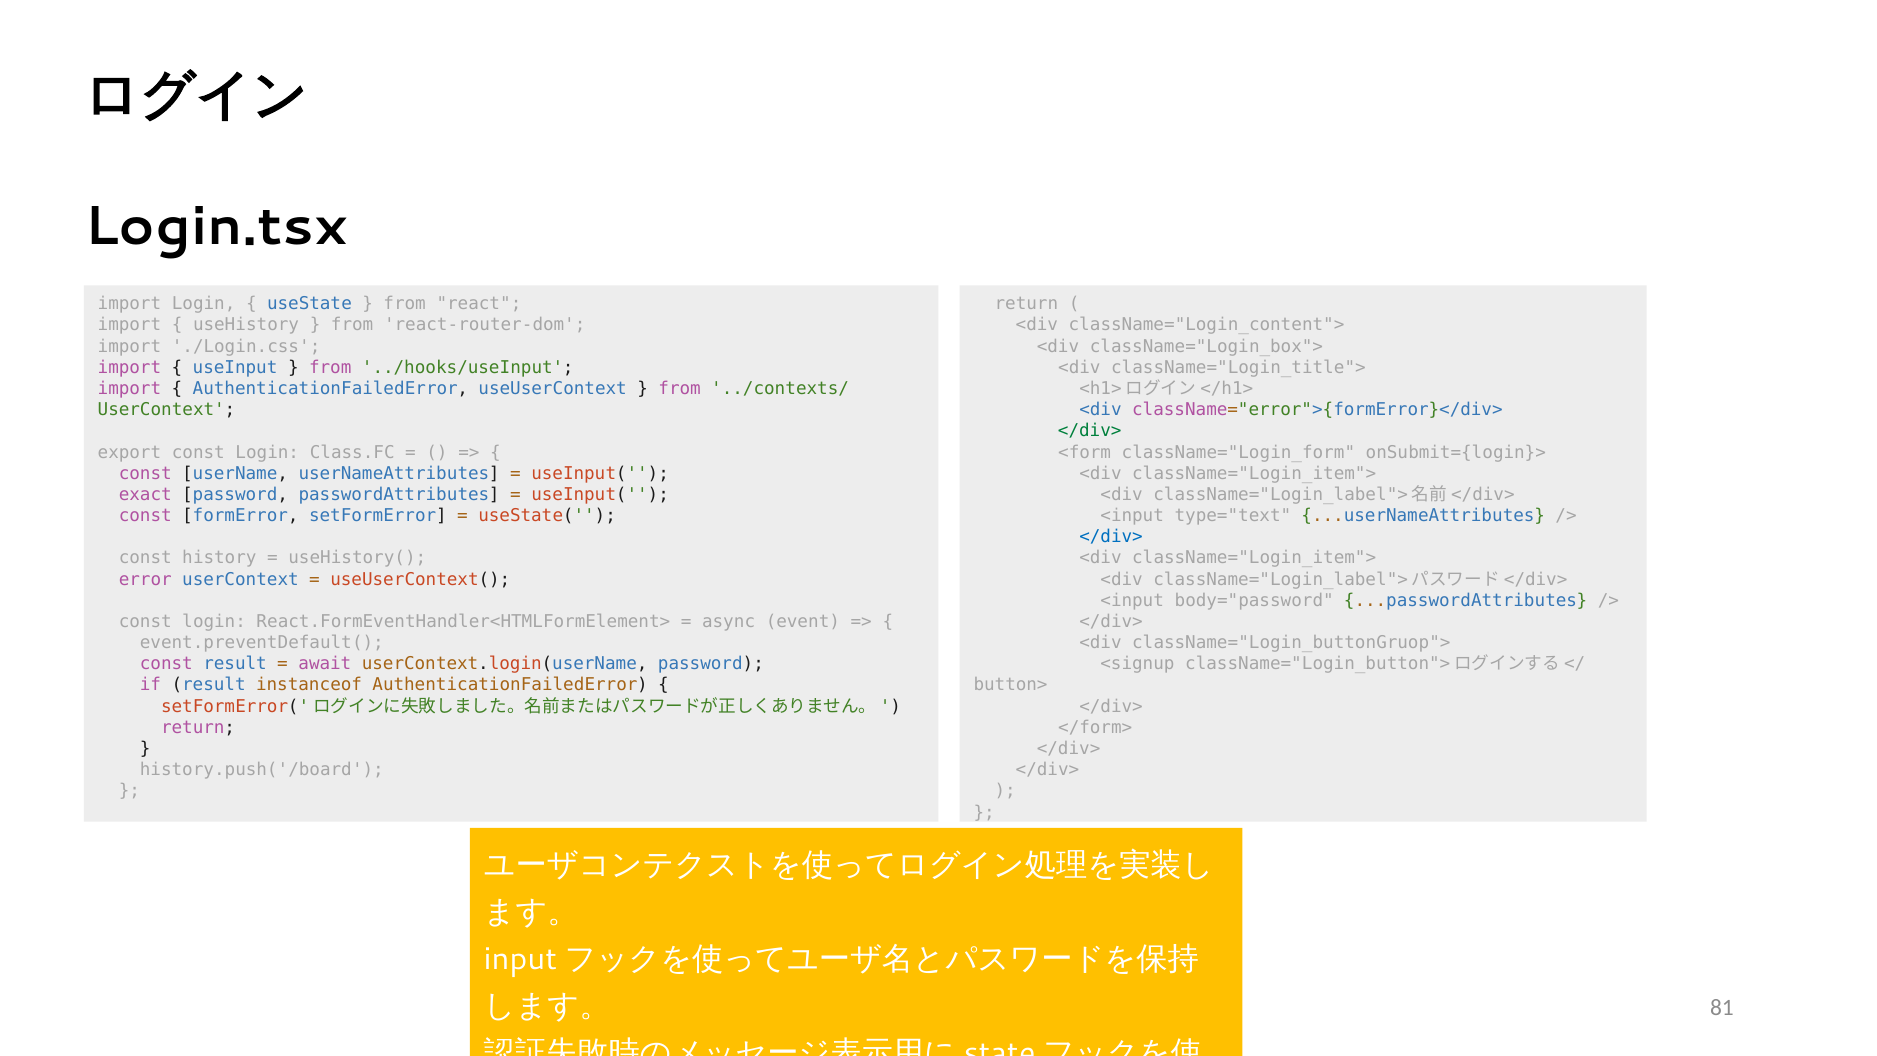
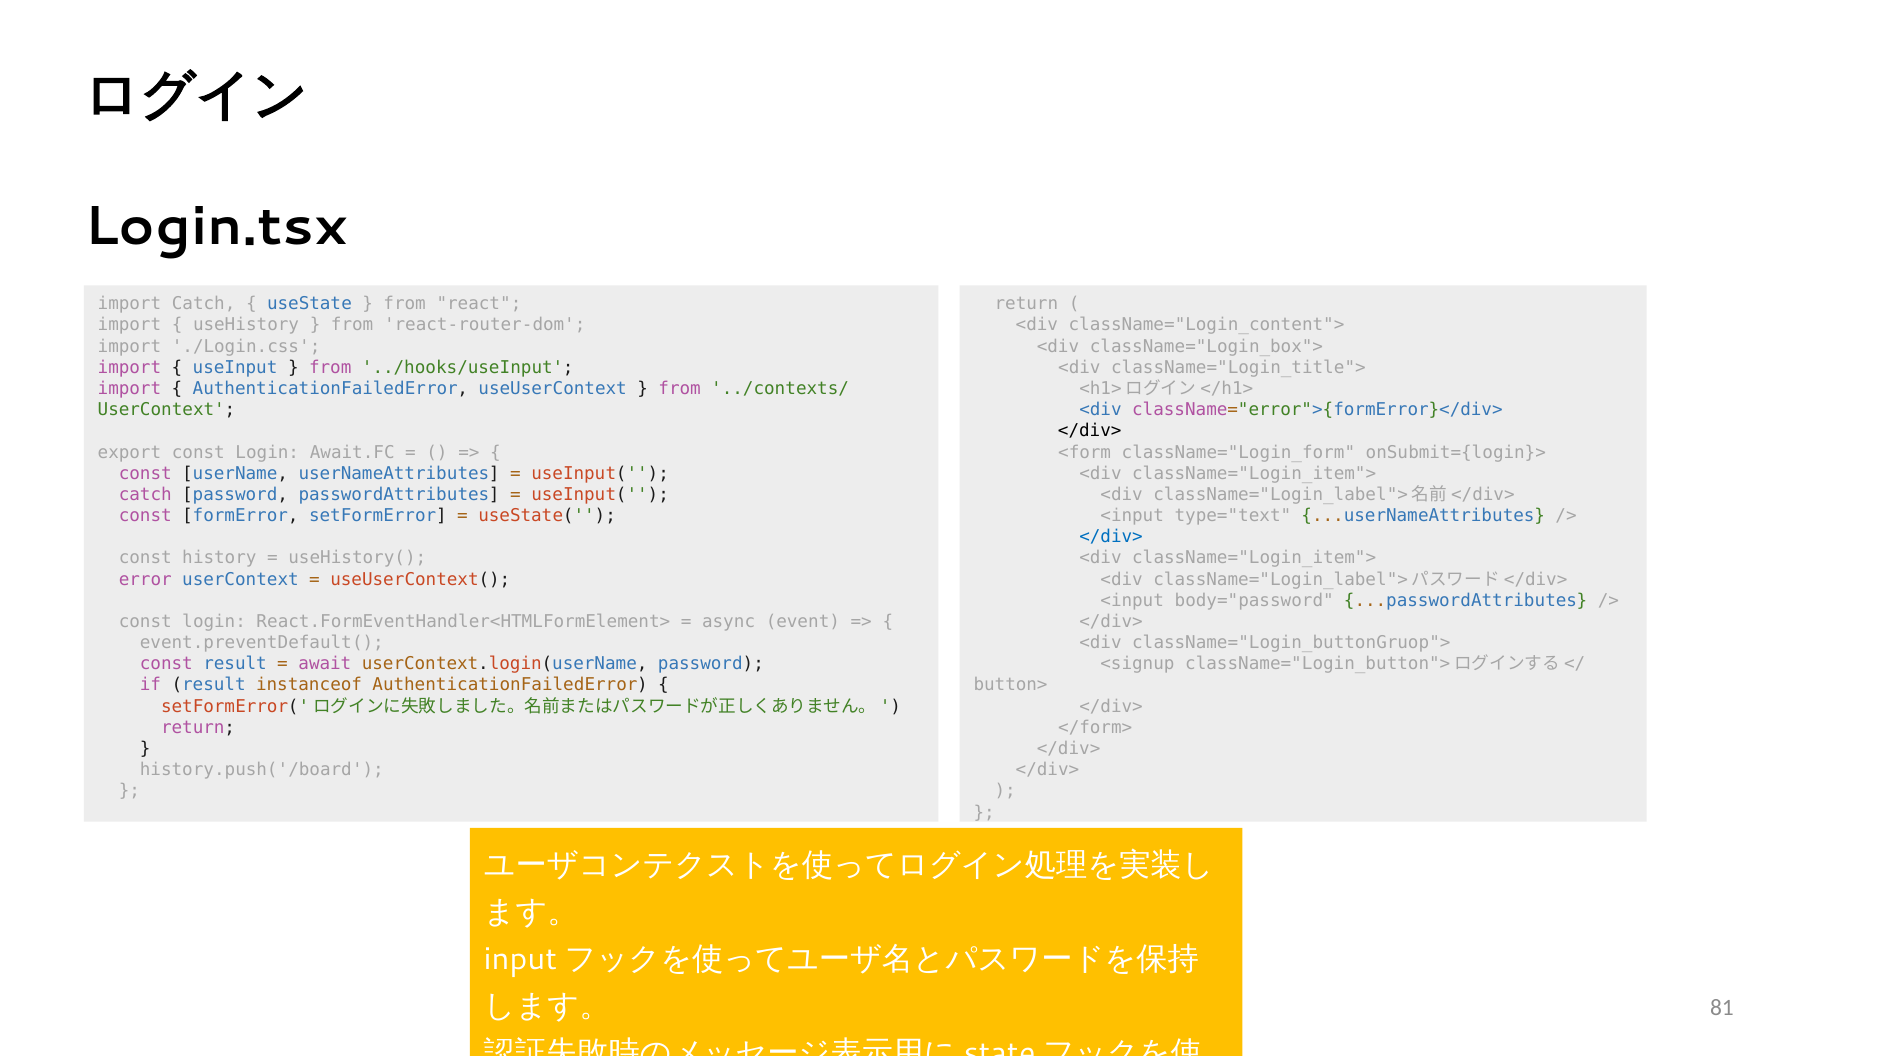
import Login: Login -> Catch
</div> at (1090, 431) colour: green -> black
Class.FC: Class.FC -> Await.FC
exact at (145, 494): exact -> catch
